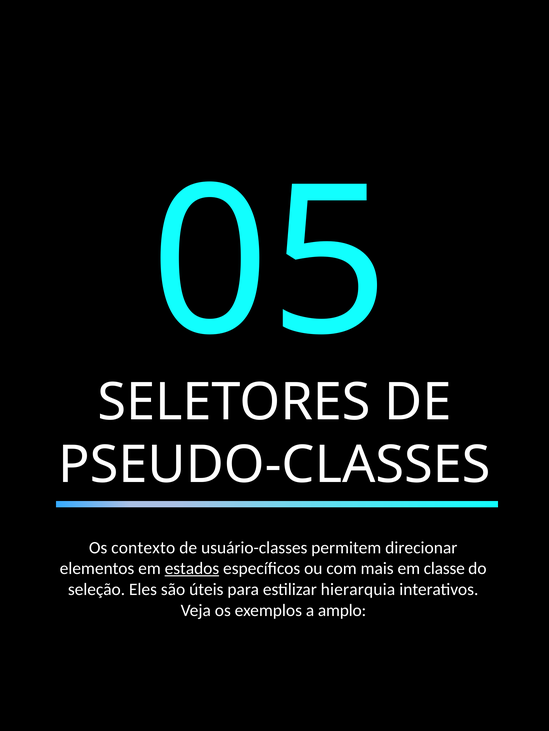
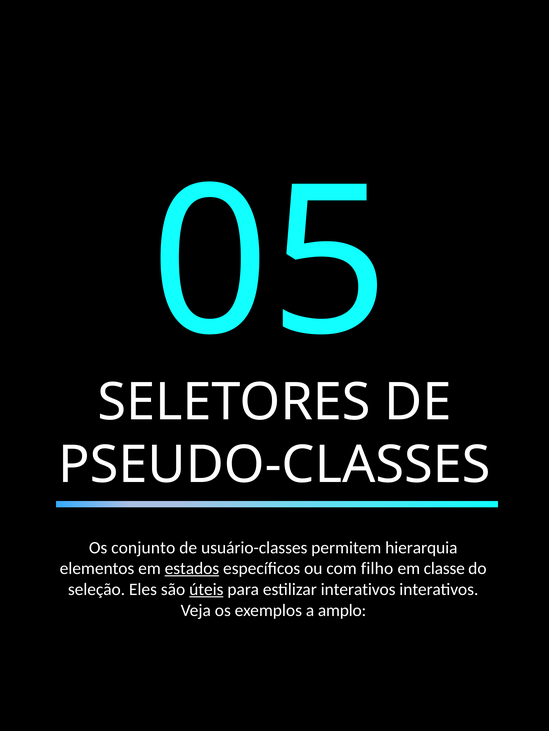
contexto: contexto -> conjunto
direcionar: direcionar -> hierarquia
mais: mais -> filho
úteis underline: none -> present
estilizar hierarquia: hierarquia -> interativos
